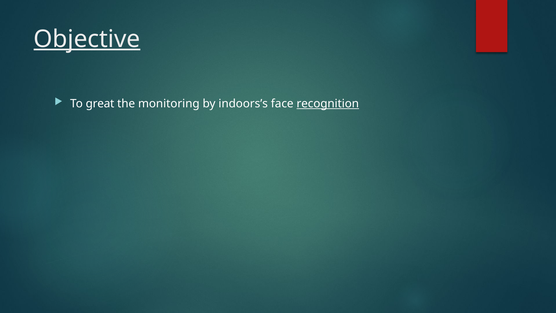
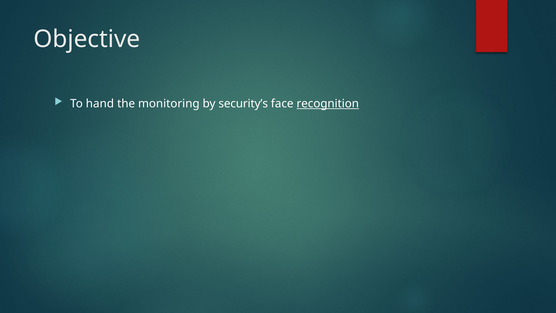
Objective underline: present -> none
great: great -> hand
indoors’s: indoors’s -> security’s
